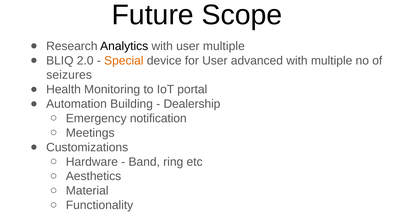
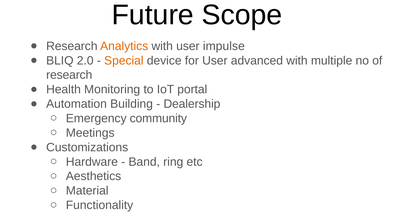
Analytics colour: black -> orange
user multiple: multiple -> impulse
seizures at (69, 75): seizures -> research
notification: notification -> community
